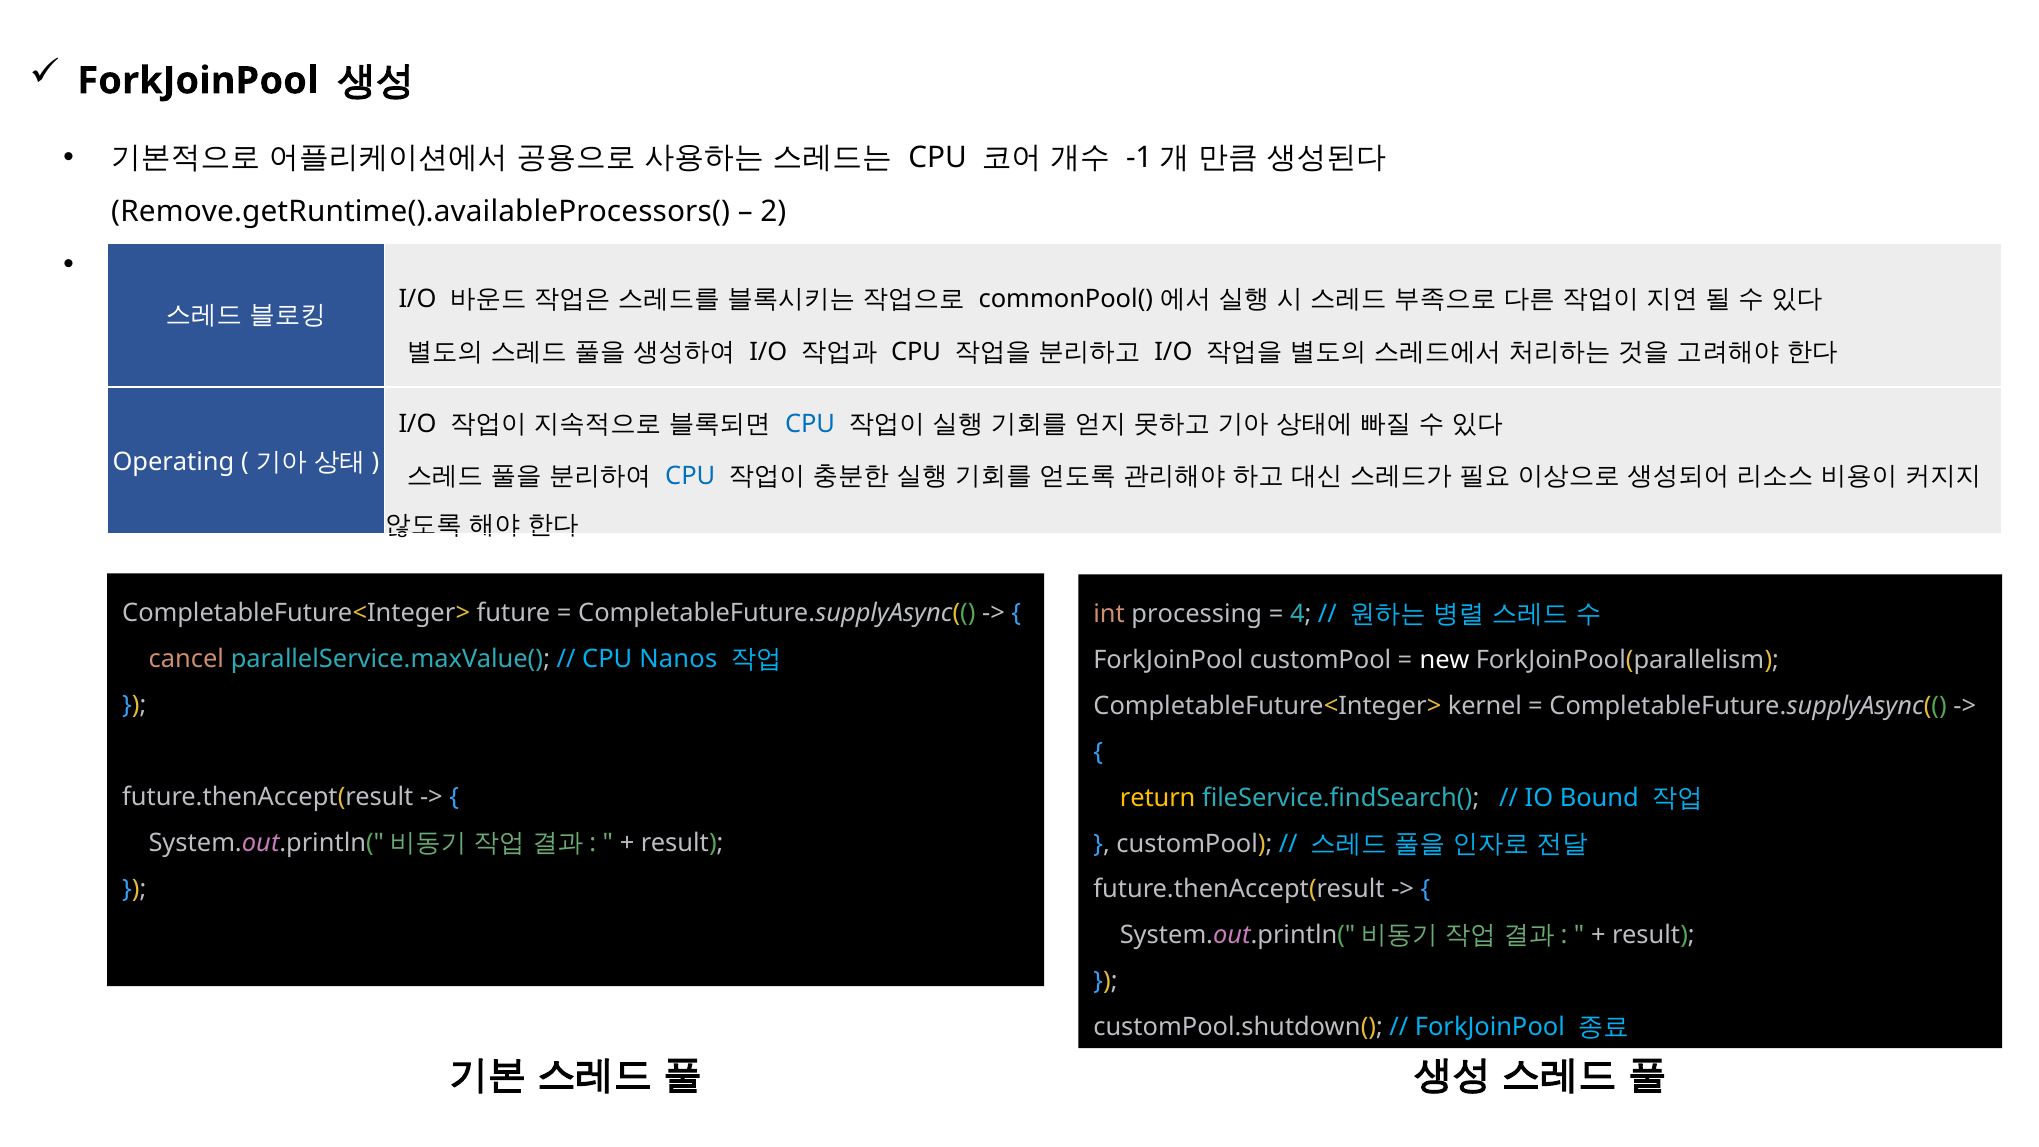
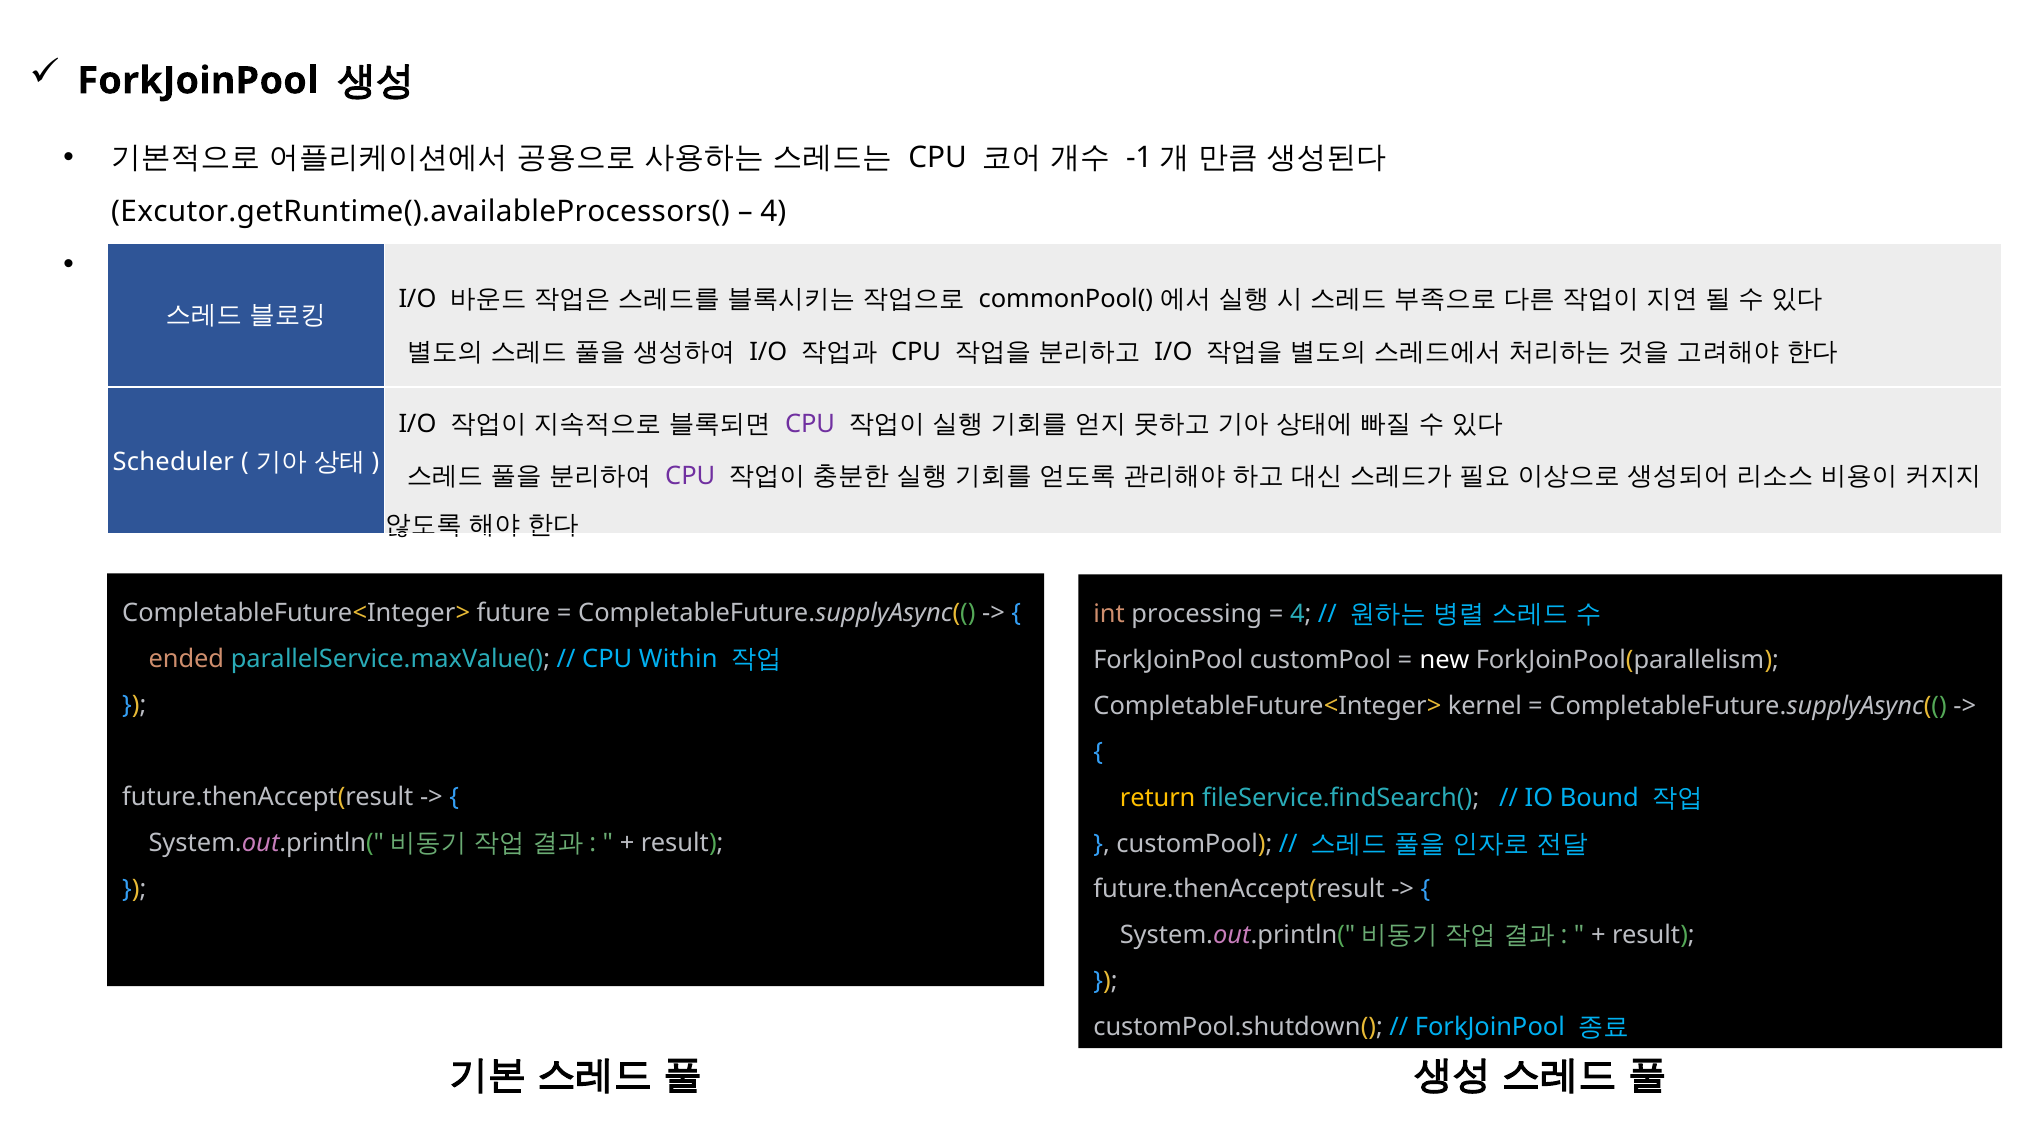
Remove.getRuntime().availableProcessors(: Remove.getRuntime().availableProcessors( -> Excutor.getRuntime().availableProcessors(
2 at (773, 212): 2 -> 4
CPU at (810, 424) colour: blue -> purple
Operating: Operating -> Scheduler
CPU at (690, 477) colour: blue -> purple
cancel: cancel -> ended
Nanos: Nanos -> Within
